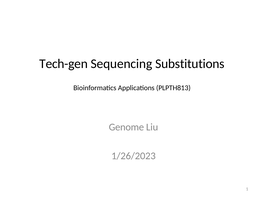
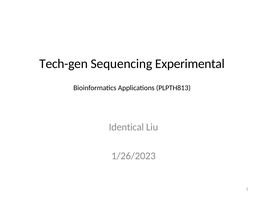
Substitutions: Substitutions -> Experimental
Genome: Genome -> Identical
